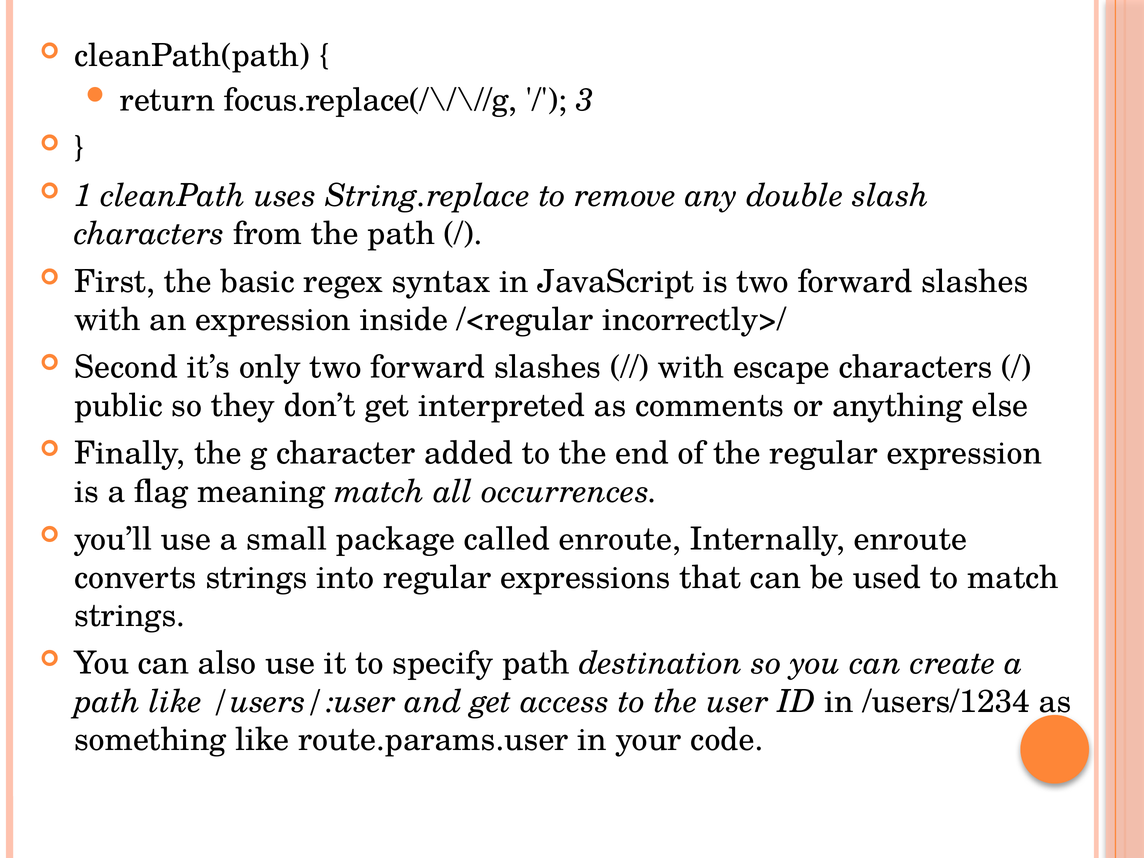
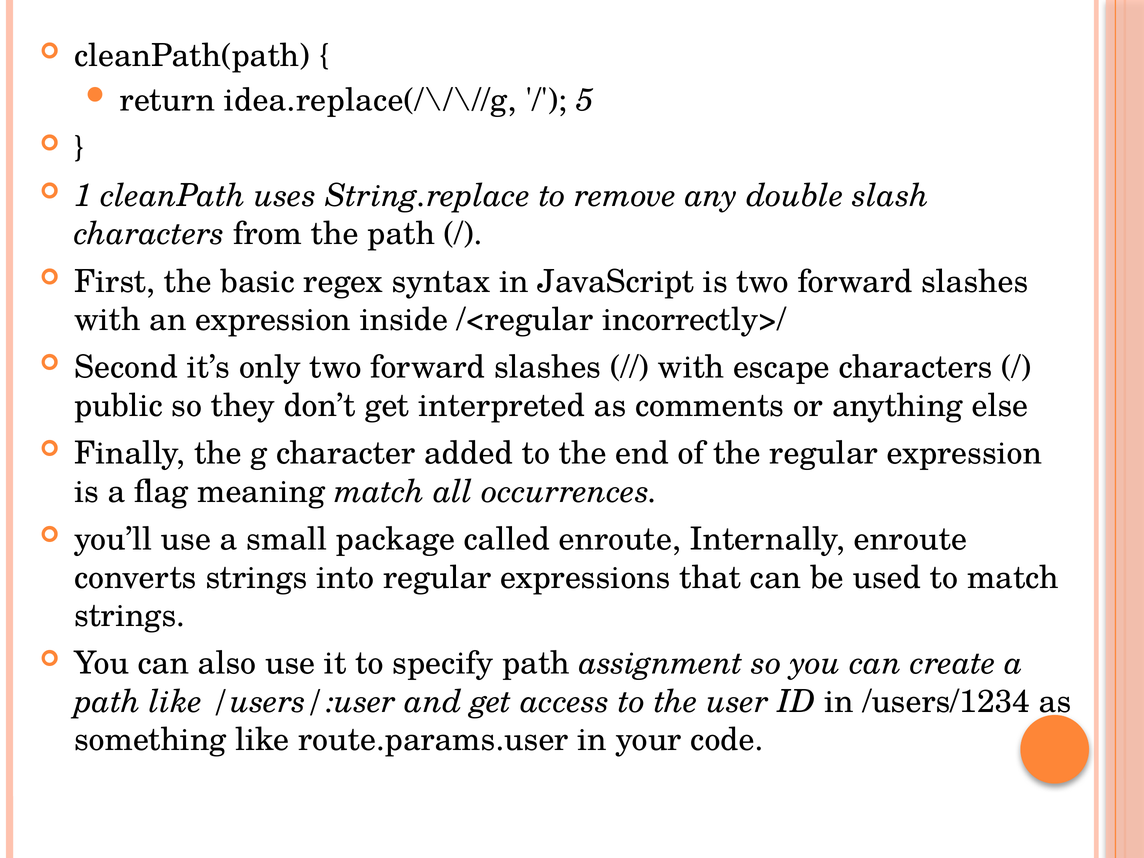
focus.replace(/\/\//g: focus.replace(/\/\//g -> idea.replace(/\/\//g
3: 3 -> 5
destination: destination -> assignment
